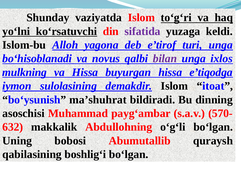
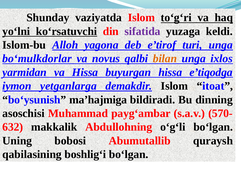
bo‘hisoblanadi: bo‘hisoblanadi -> bo‘mulkdorlar
bilan colour: purple -> orange
mulkning: mulkning -> yarmidan
sulolasining: sulolasining -> yetganlarga
ma’shuhrat: ma’shuhrat -> ma’hajmiga
